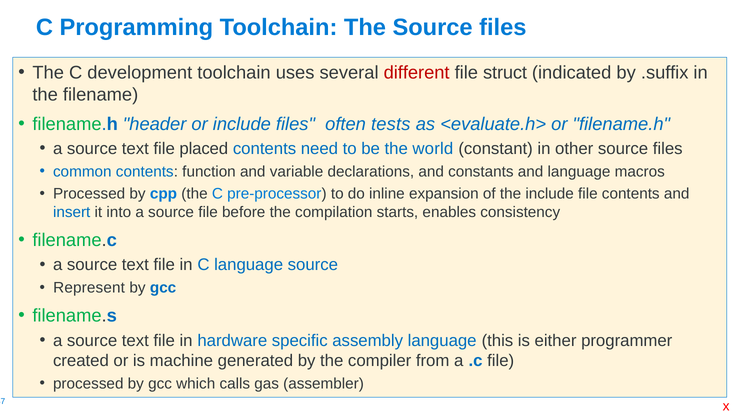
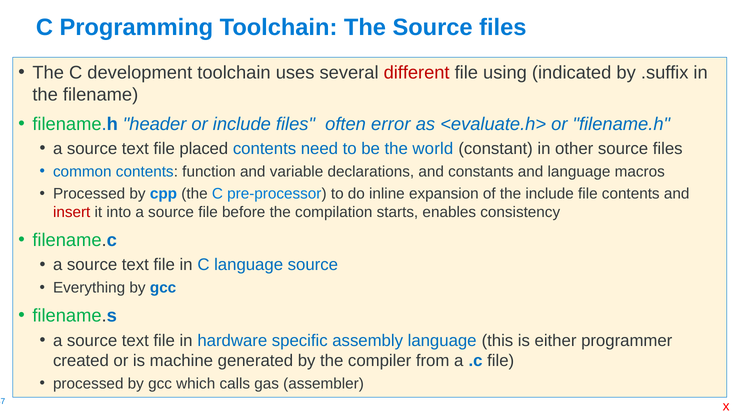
struct: struct -> using
tests: tests -> error
insert colour: blue -> red
Represent: Represent -> Everything
